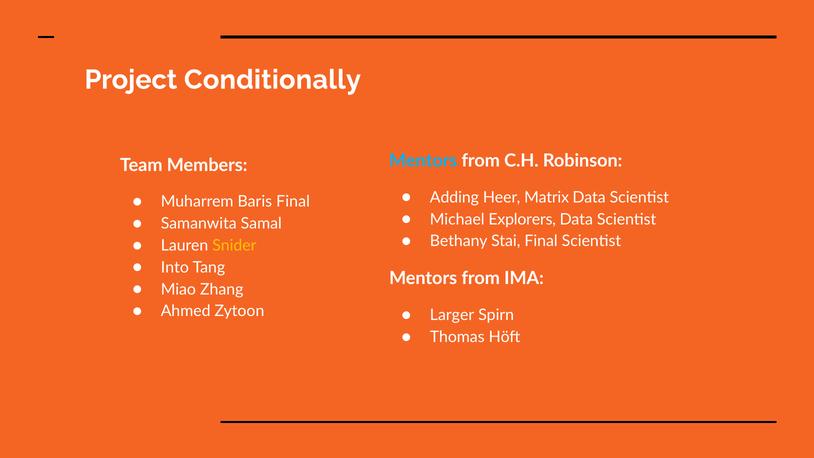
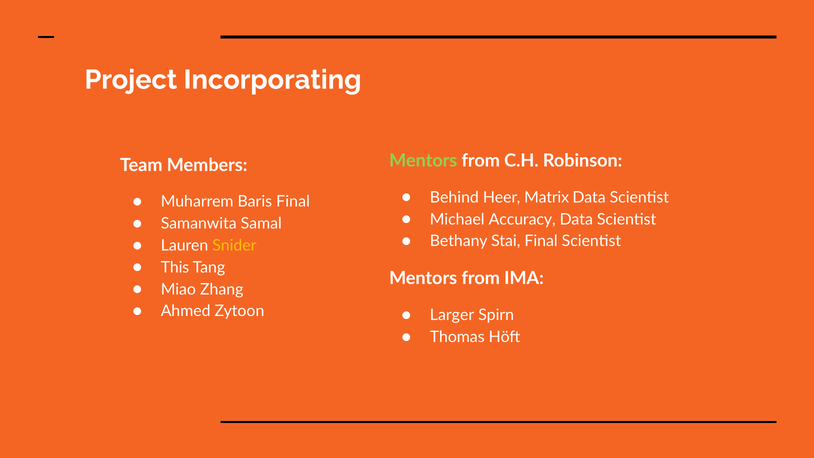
Conditionally: Conditionally -> Incorporating
Mentors at (423, 161) colour: light blue -> light green
Adding: Adding -> Behind
Explorers: Explorers -> Accuracy
Into: Into -> This
